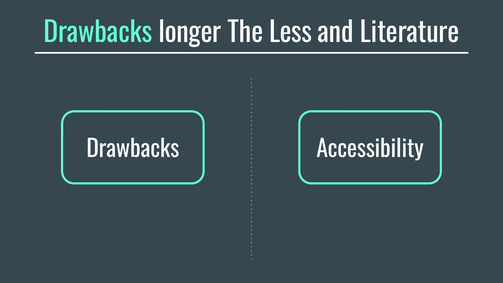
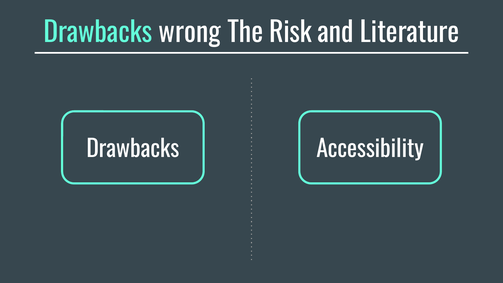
longer: longer -> wrong
Less: Less -> Risk
